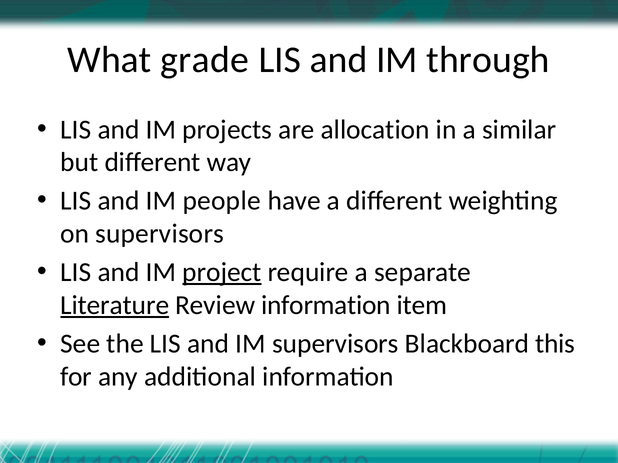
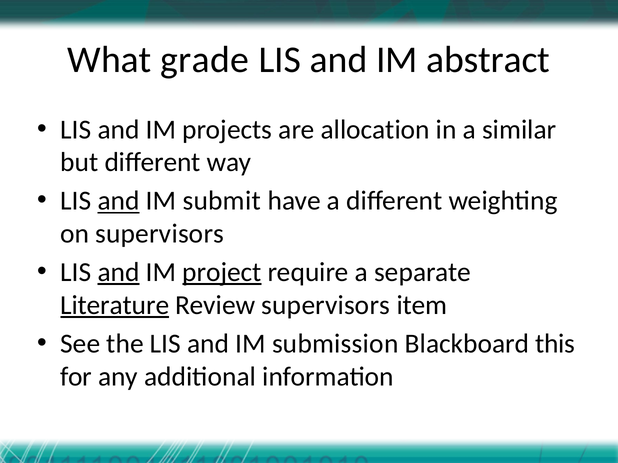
through: through -> abstract
and at (119, 201) underline: none -> present
people: people -> submit
and at (119, 273) underline: none -> present
Review information: information -> supervisors
IM supervisors: supervisors -> submission
